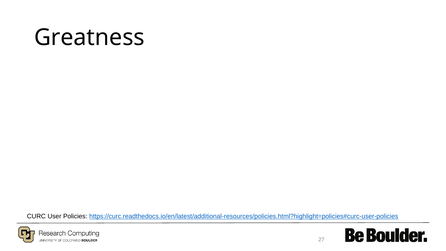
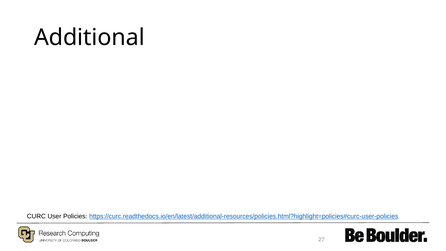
Greatness: Greatness -> Additional
